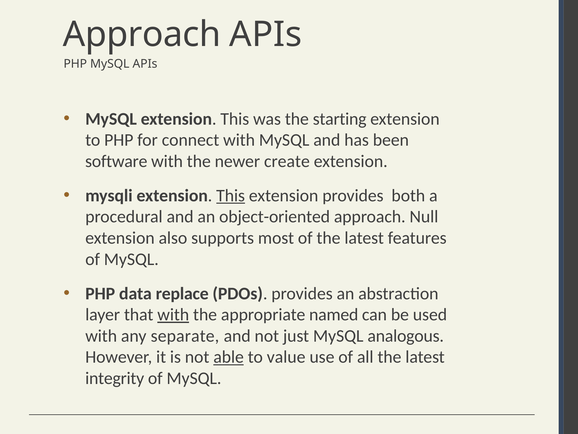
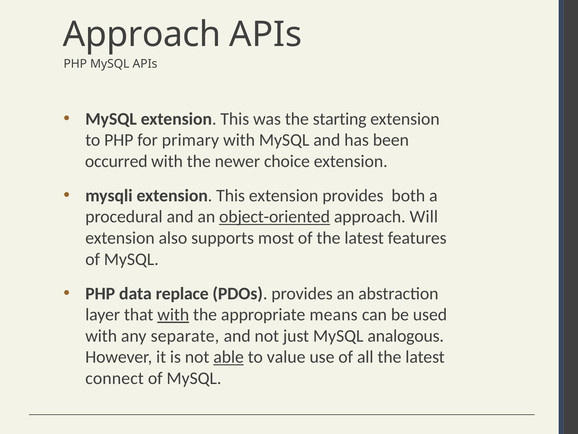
connect: connect -> primary
software: software -> occurred
create: create -> choice
This at (231, 195) underline: present -> none
object-oriented underline: none -> present
Null: Null -> Will
named: named -> means
integrity: integrity -> connect
